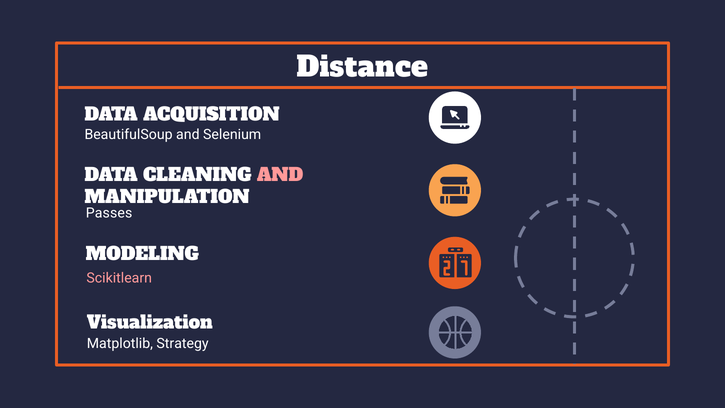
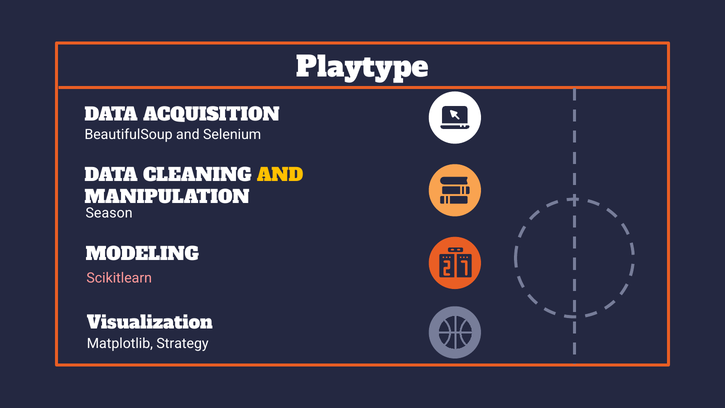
Distance: Distance -> Playtype
AND at (280, 175) colour: pink -> yellow
Passes: Passes -> Season
